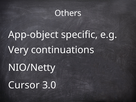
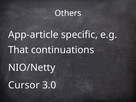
App-object: App-object -> App-article
Very: Very -> That
